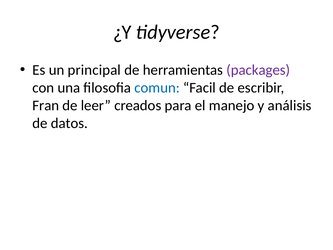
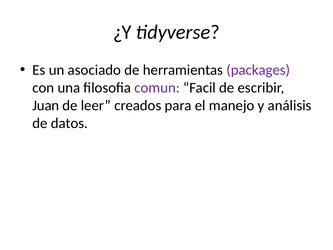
principal: principal -> asociado
comun colour: blue -> purple
Fran: Fran -> Juan
